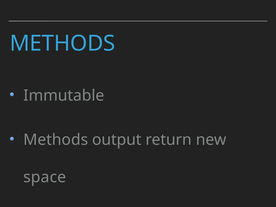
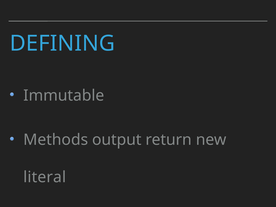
METHODS at (63, 43): METHODS -> DEFINING
space: space -> literal
